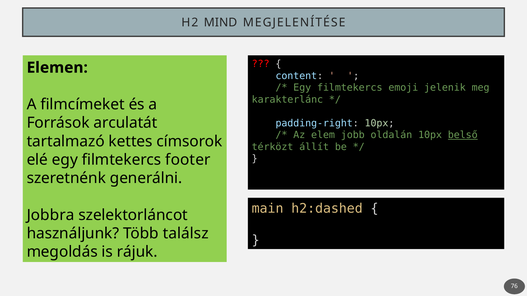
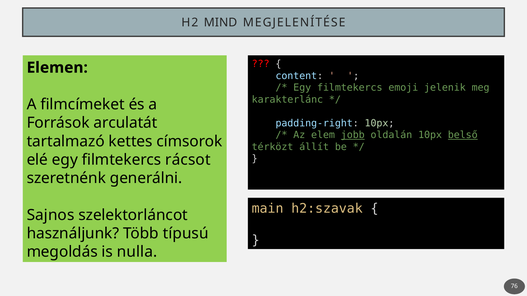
jobb underline: none -> present
footer: footer -> rácsot
h2:dashed: h2:dashed -> h2:szavak
Jobbra: Jobbra -> Sajnos
találsz: találsz -> típusú
rájuk: rájuk -> nulla
